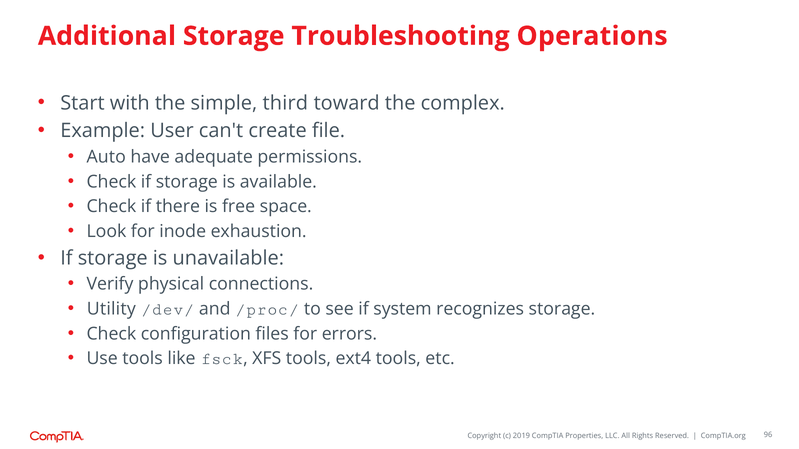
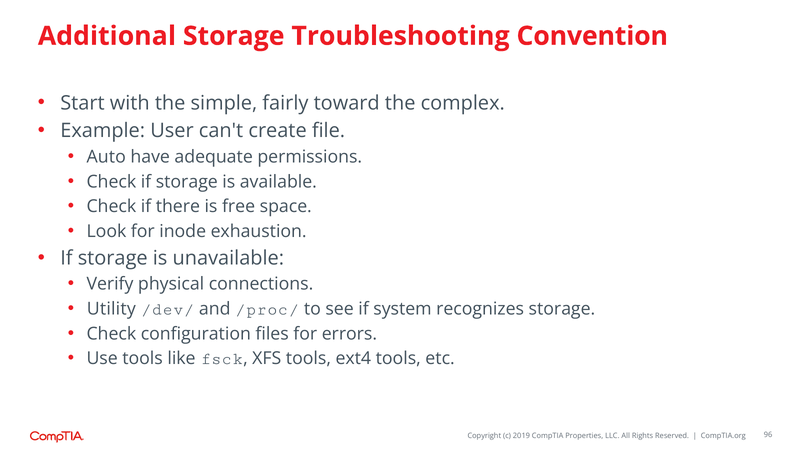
Operations: Operations -> Convention
third: third -> fairly
